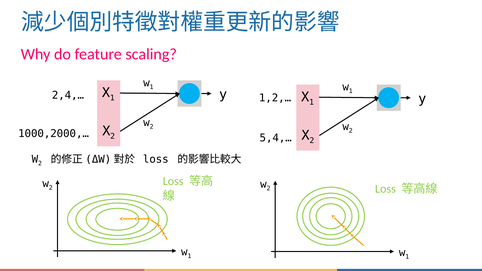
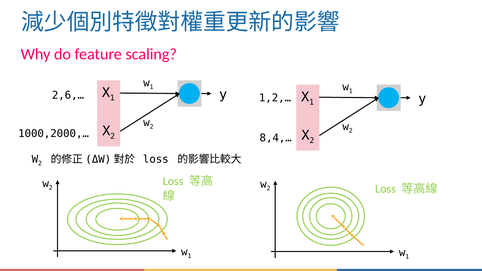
2,4,…: 2,4,… -> 2,6,…
5,4,…: 5,4,… -> 8,4,…
